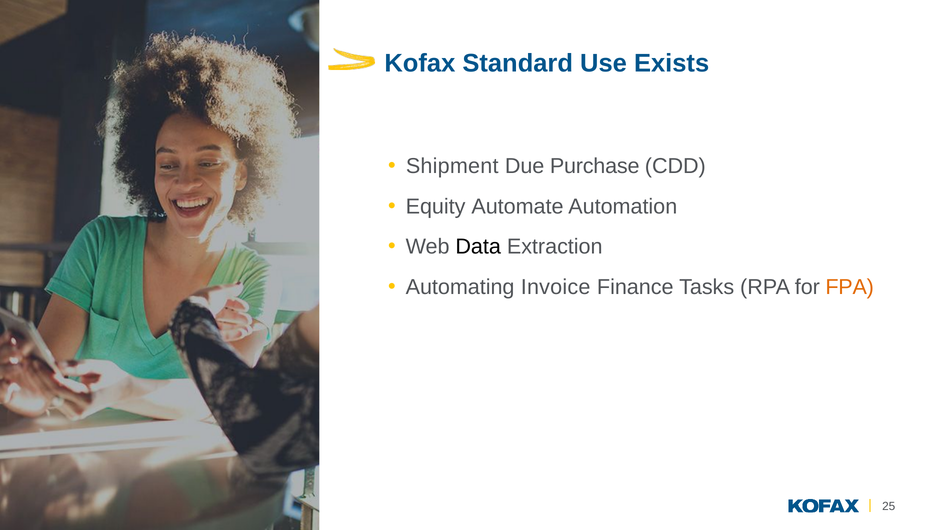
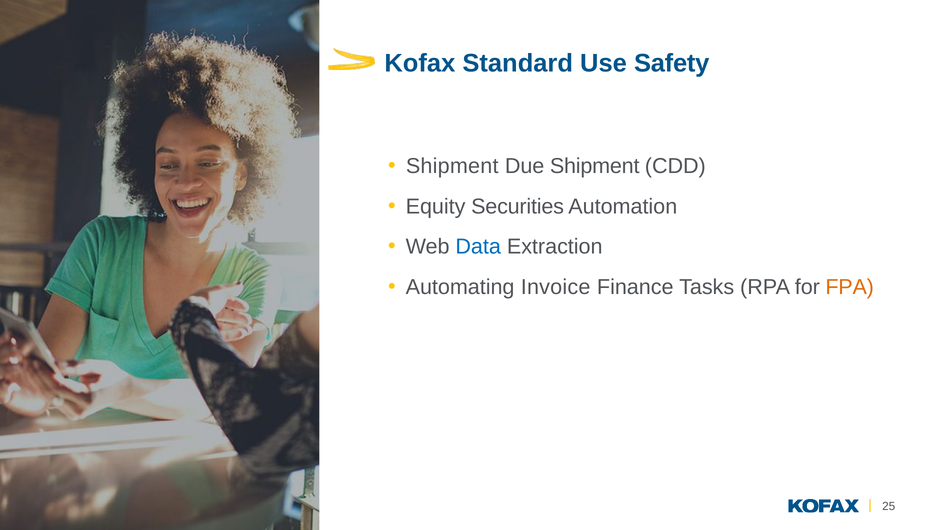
Exists: Exists -> Safety
Due Purchase: Purchase -> Shipment
Automate: Automate -> Securities
Data colour: black -> blue
